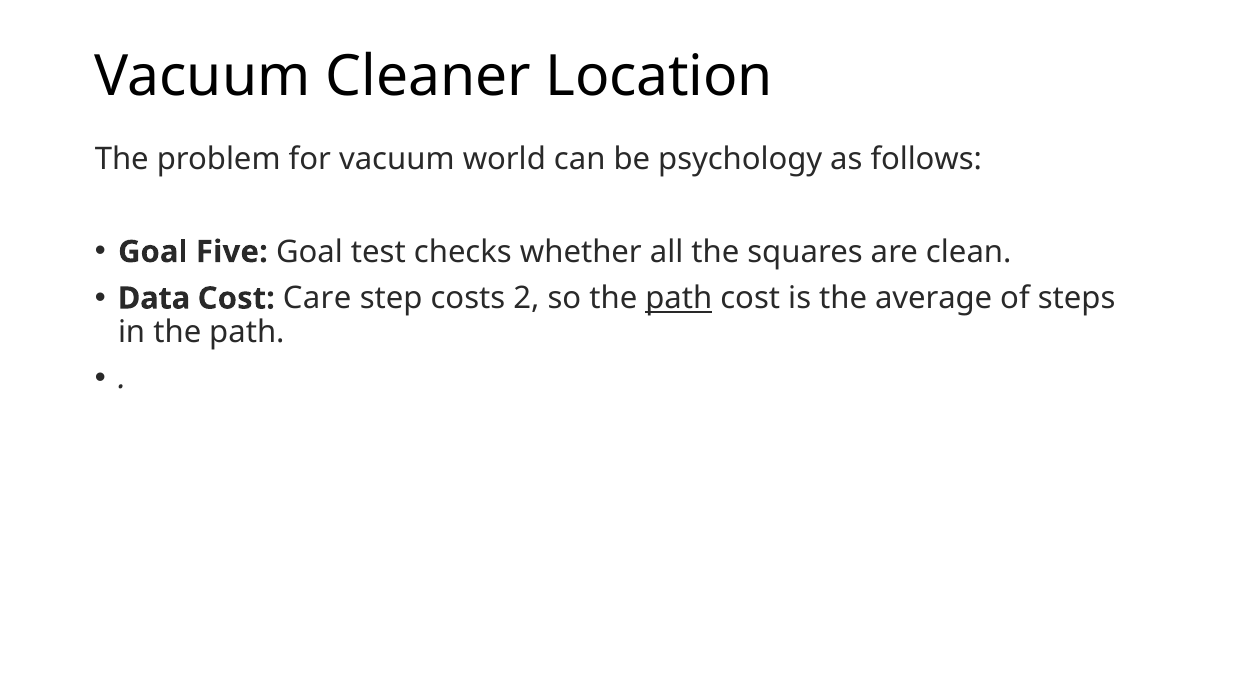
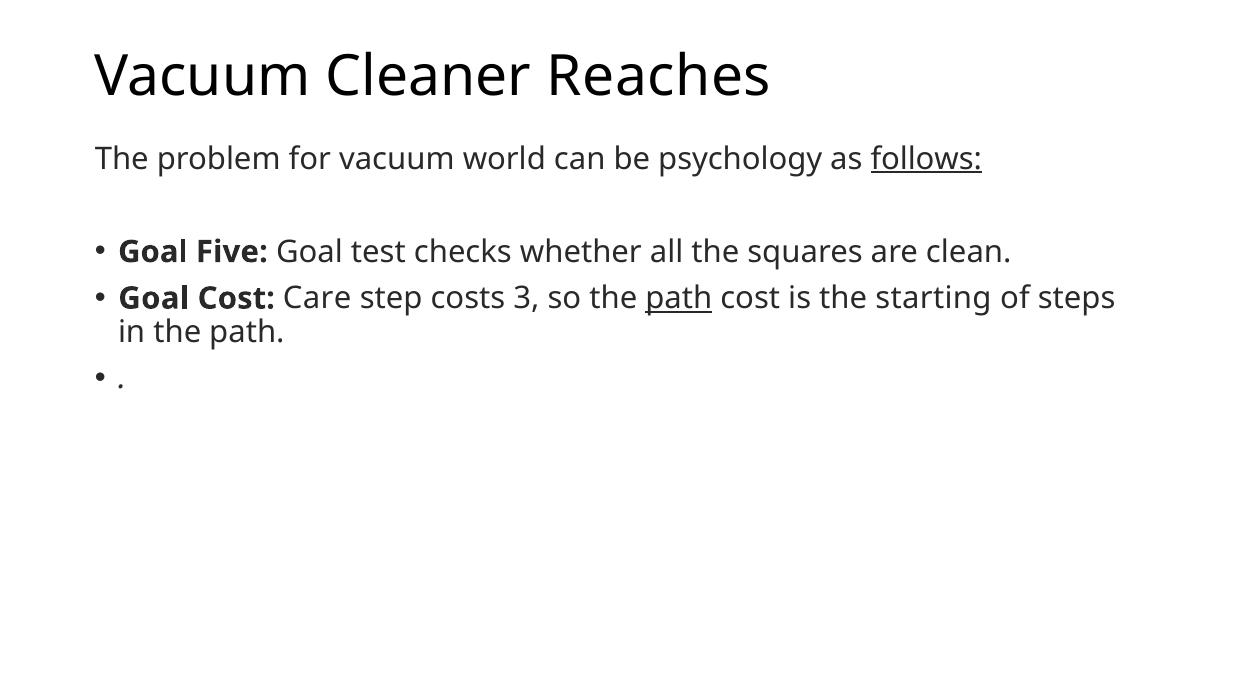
Location: Location -> Reaches
follows underline: none -> present
Data at (154, 298): Data -> Goal
2: 2 -> 3
average: average -> starting
